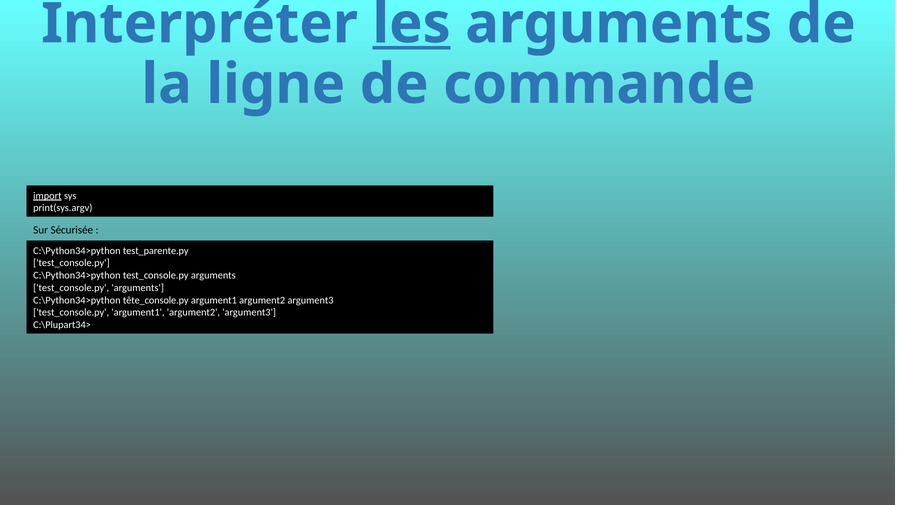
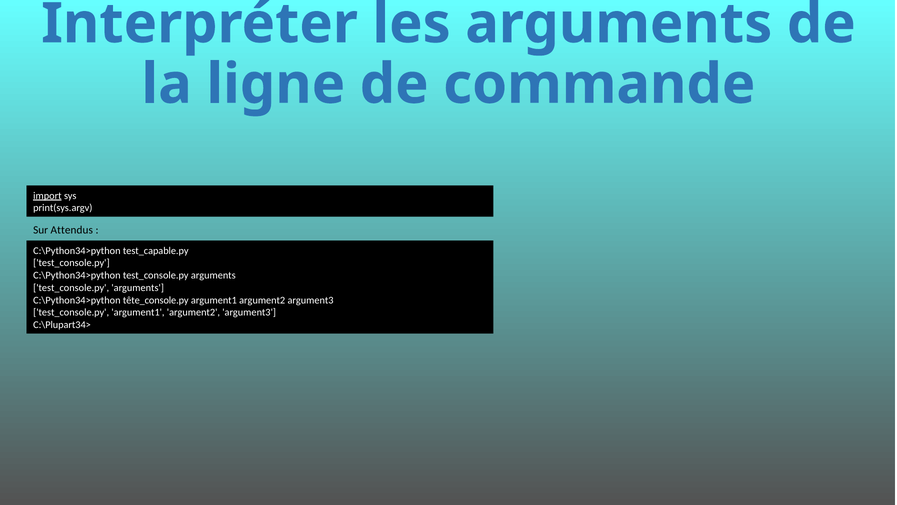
les underline: present -> none
Sécurisée: Sécurisée -> Attendus
test_parente.py: test_parente.py -> test_capable.py
